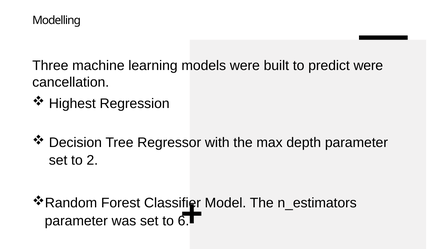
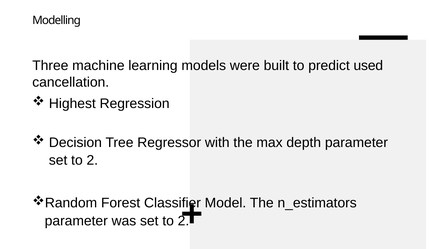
predict were: were -> used
was set to 6: 6 -> 2
